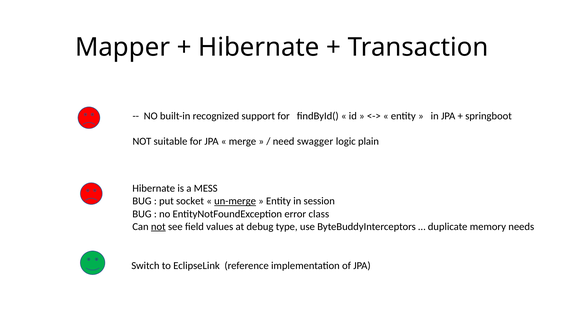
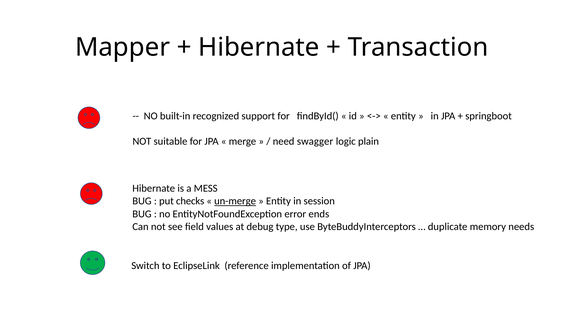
socket: socket -> checks
class: class -> ends
not at (158, 227) underline: present -> none
